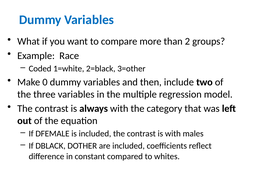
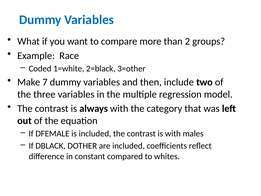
0: 0 -> 7
